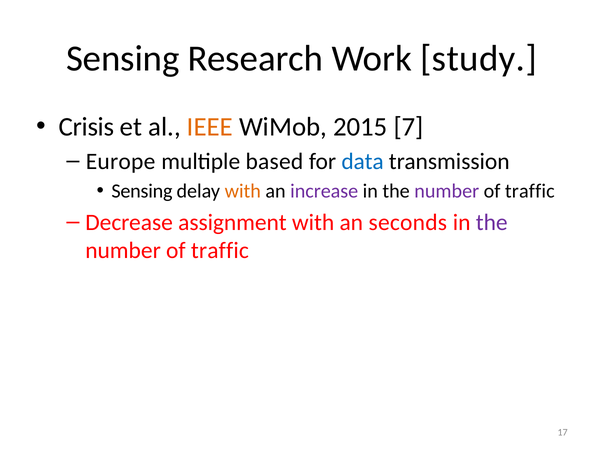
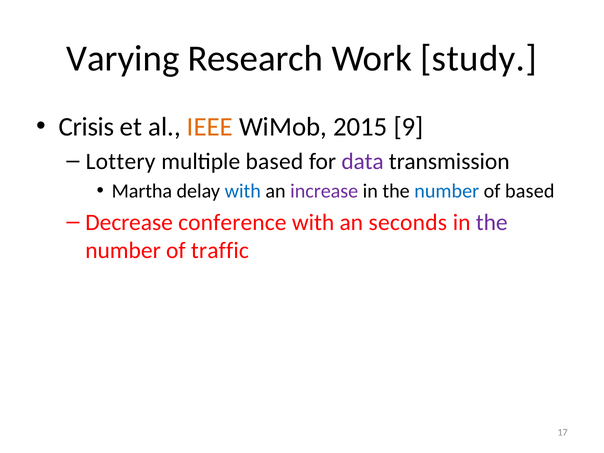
Sensing at (123, 58): Sensing -> Varying
7: 7 -> 9
Europe: Europe -> Lottery
data colour: blue -> purple
Sensing at (142, 191): Sensing -> Martha
with at (243, 191) colour: orange -> blue
number at (447, 191) colour: purple -> blue
traffic at (530, 191): traffic -> based
assignment: assignment -> conference
